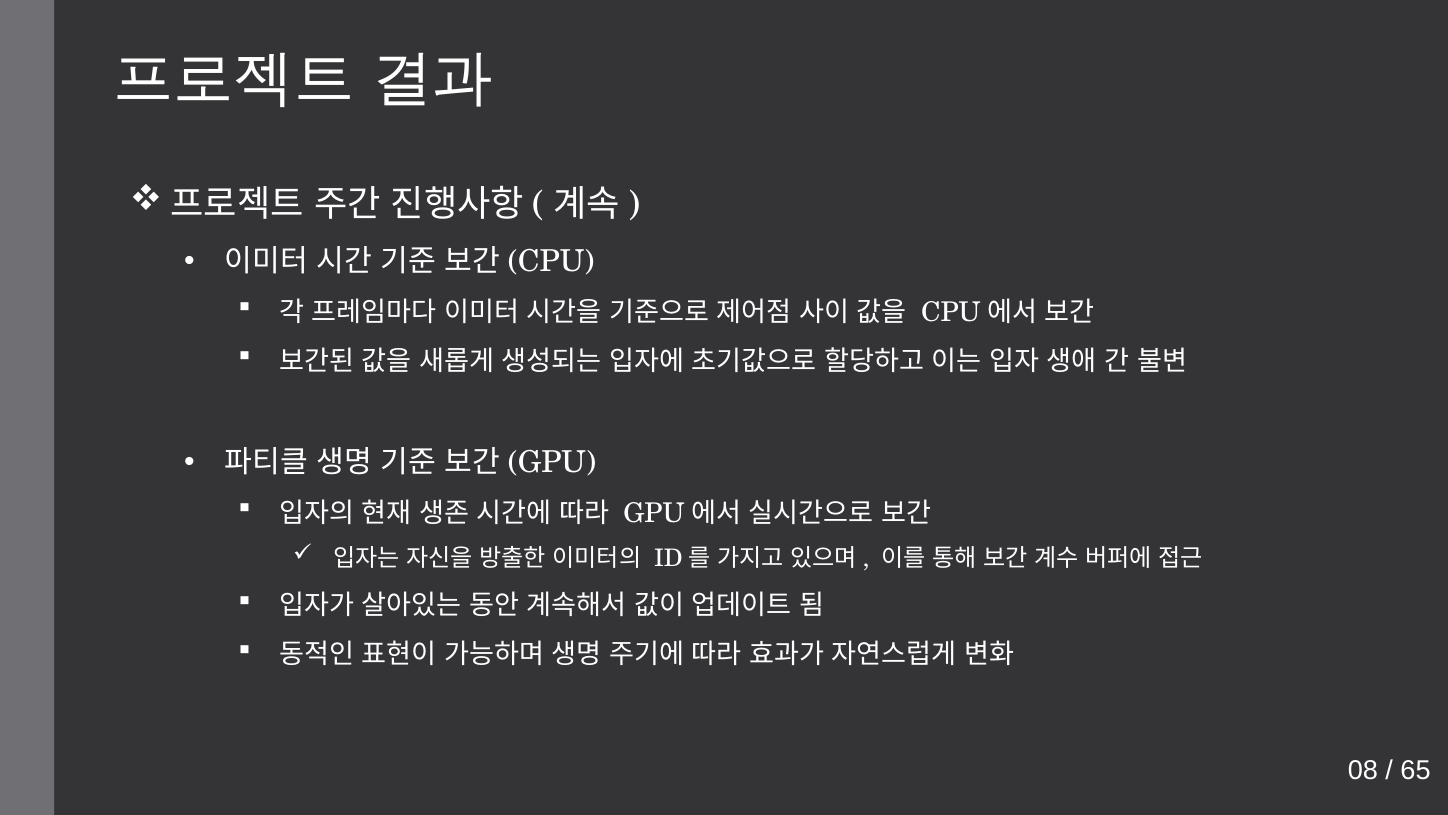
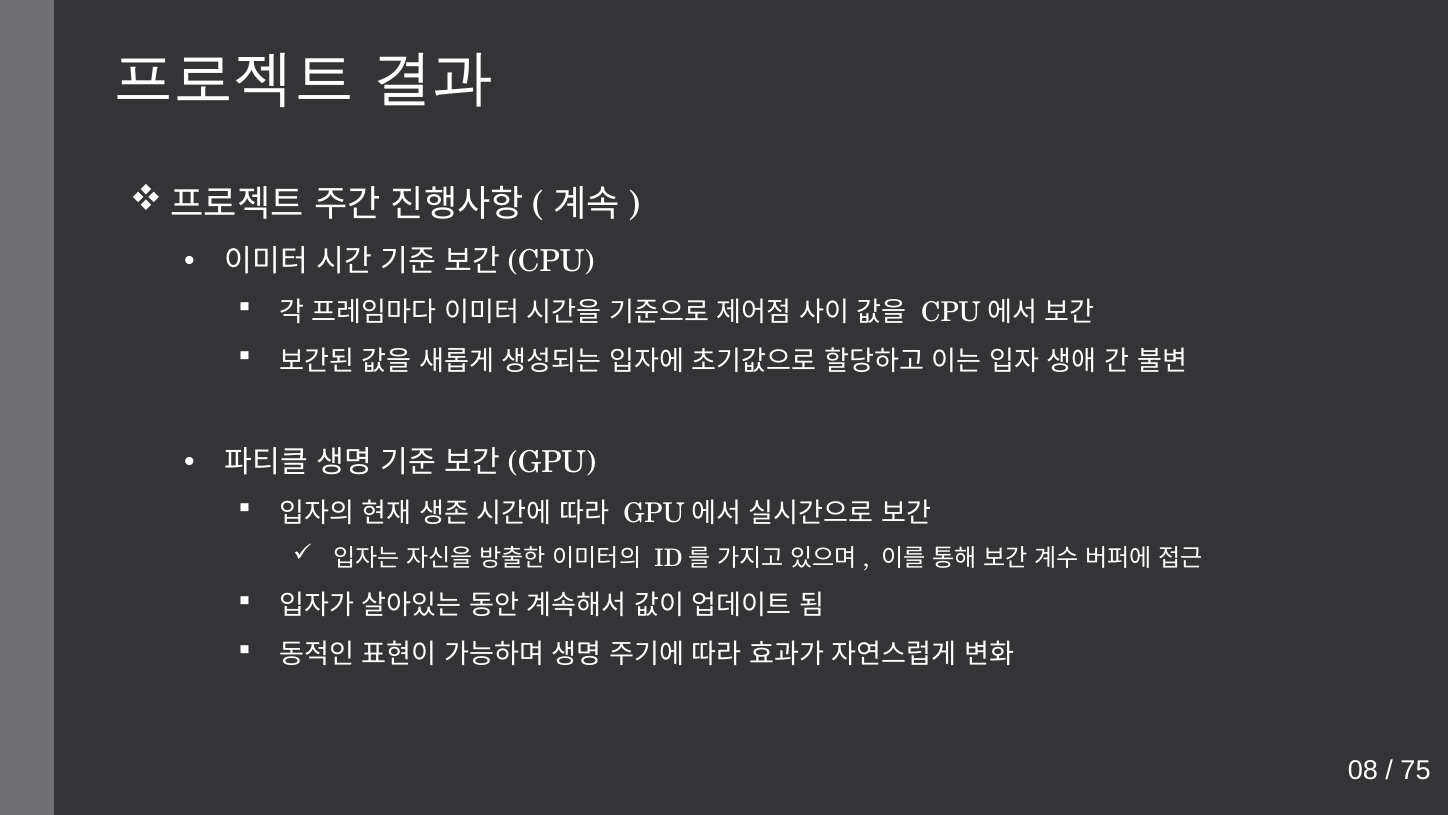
65: 65 -> 75
